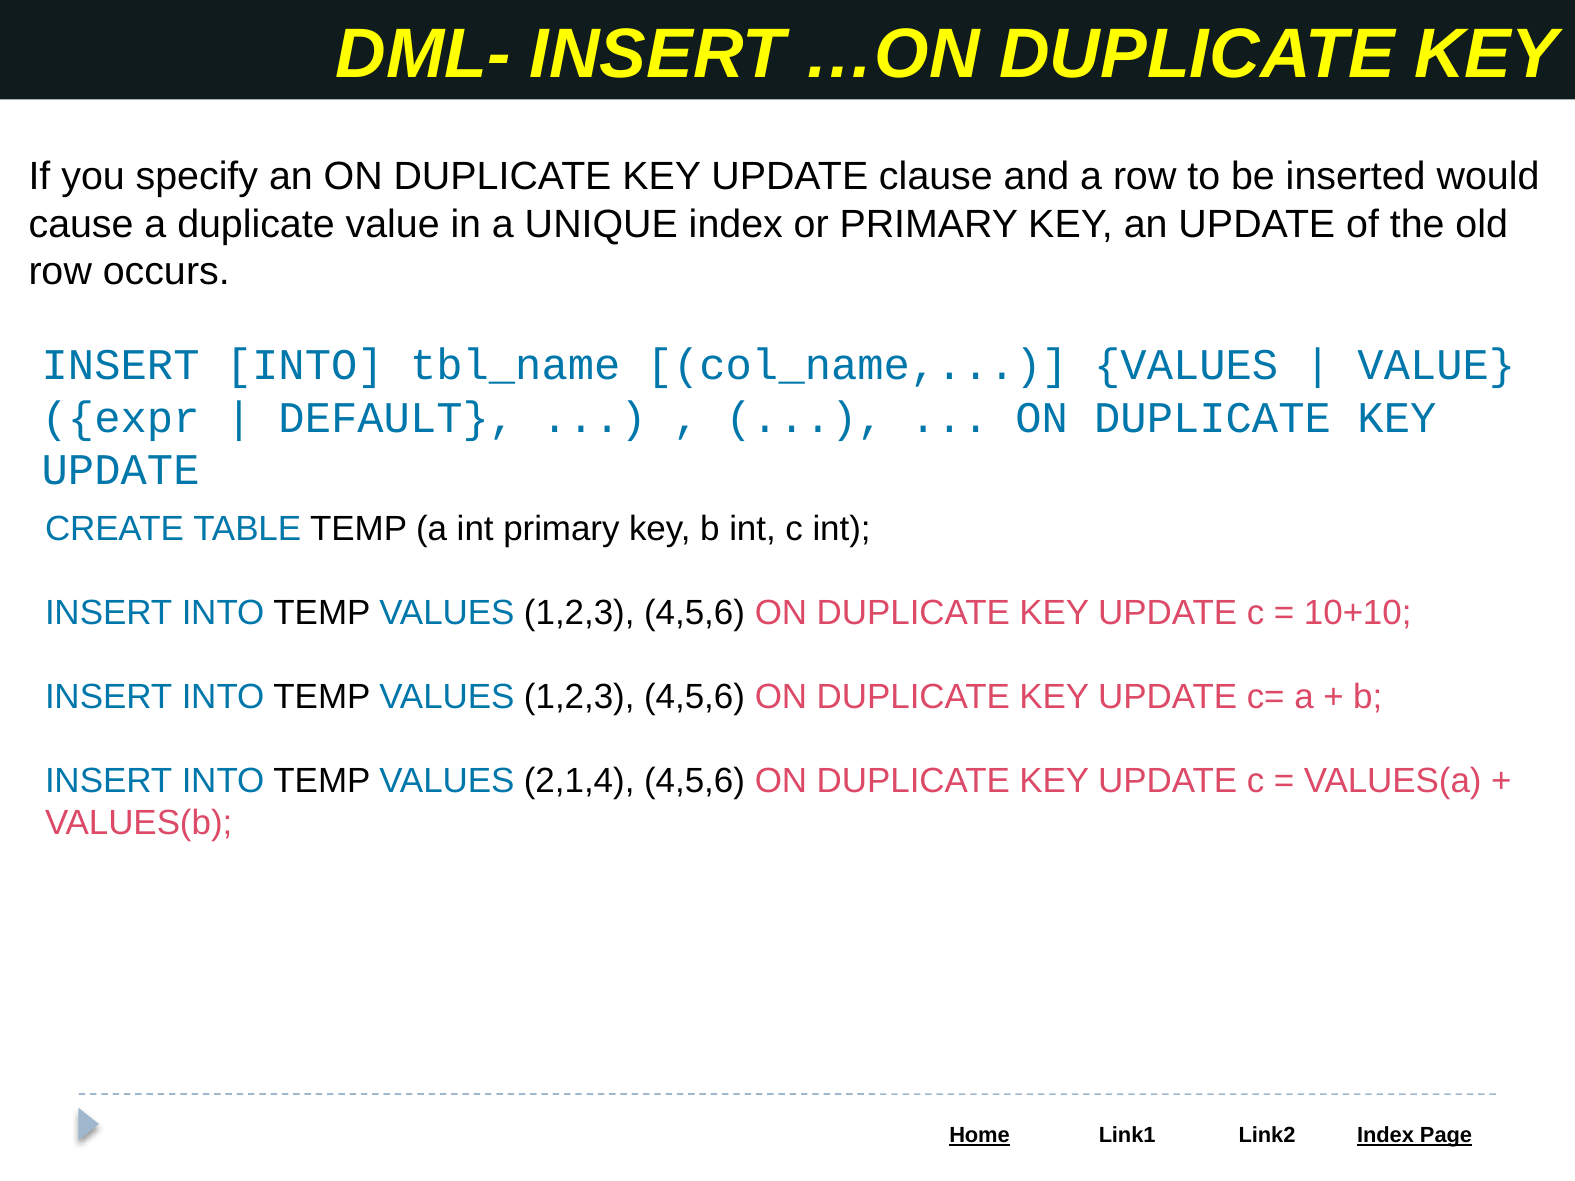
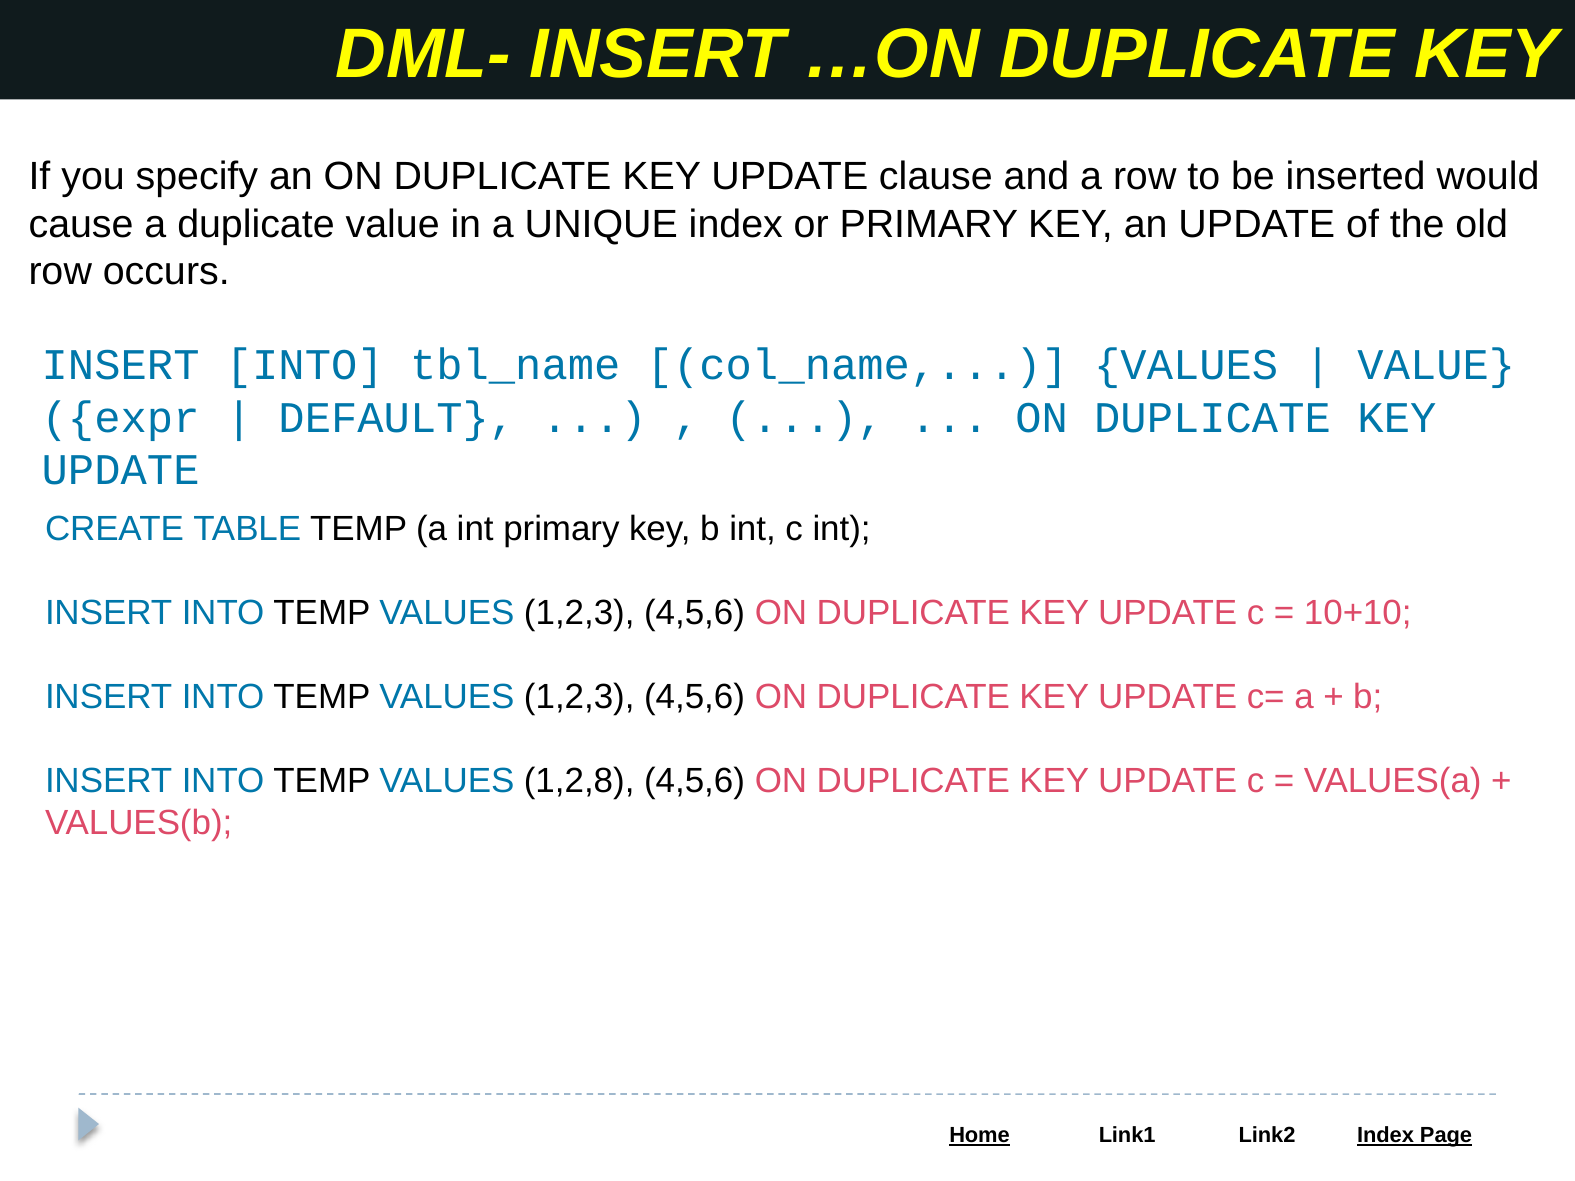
2,1,4: 2,1,4 -> 1,2,8
